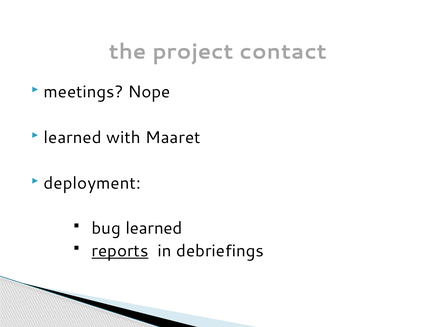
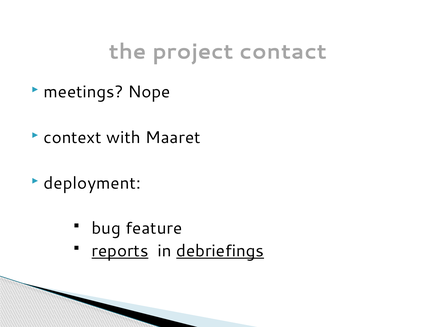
learned at (73, 138): learned -> context
bug learned: learned -> feature
debriefings underline: none -> present
